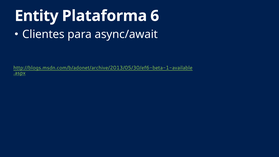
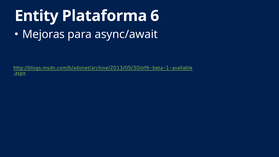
Clientes: Clientes -> Mejoras
